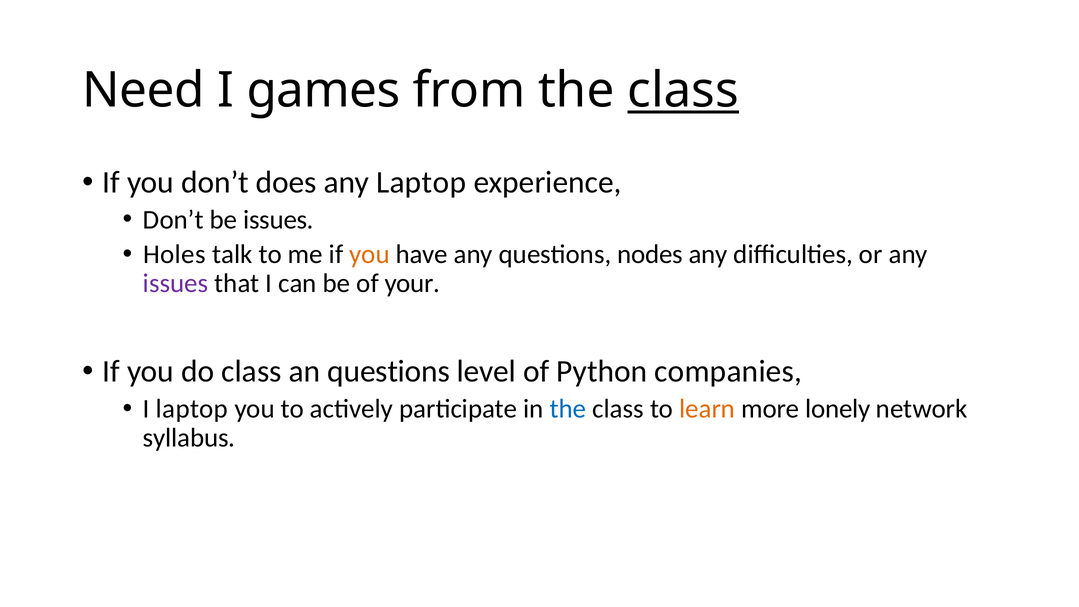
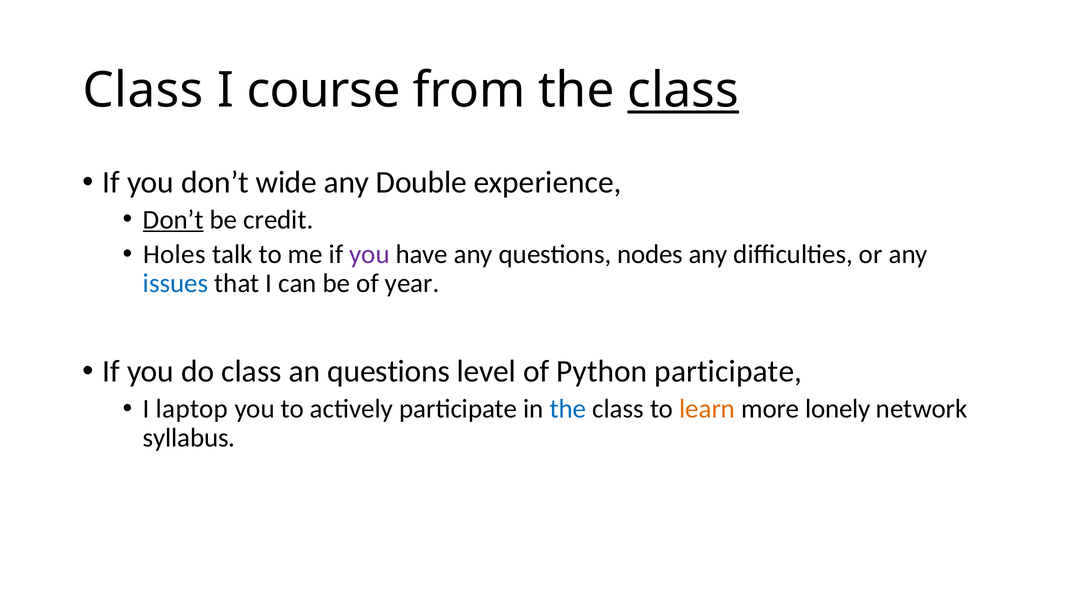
Need at (144, 91): Need -> Class
games: games -> course
does: does -> wide
any Laptop: Laptop -> Double
Don’t at (173, 220) underline: none -> present
be issues: issues -> credit
you at (370, 254) colour: orange -> purple
issues at (176, 283) colour: purple -> blue
your: your -> year
Python companies: companies -> participate
